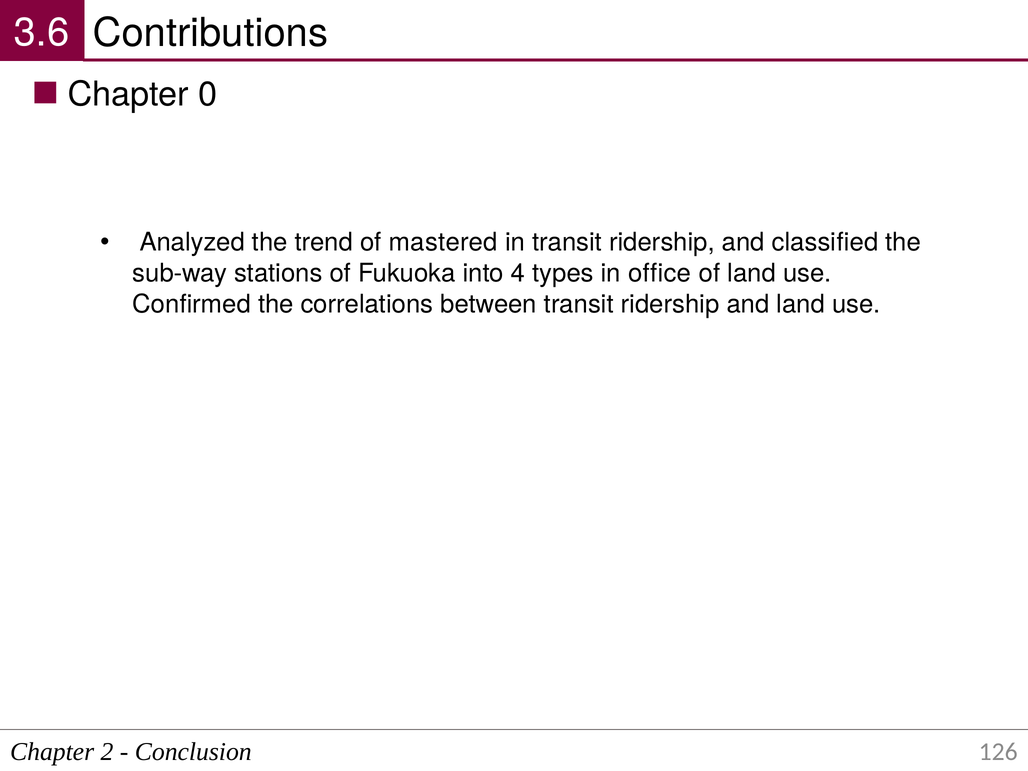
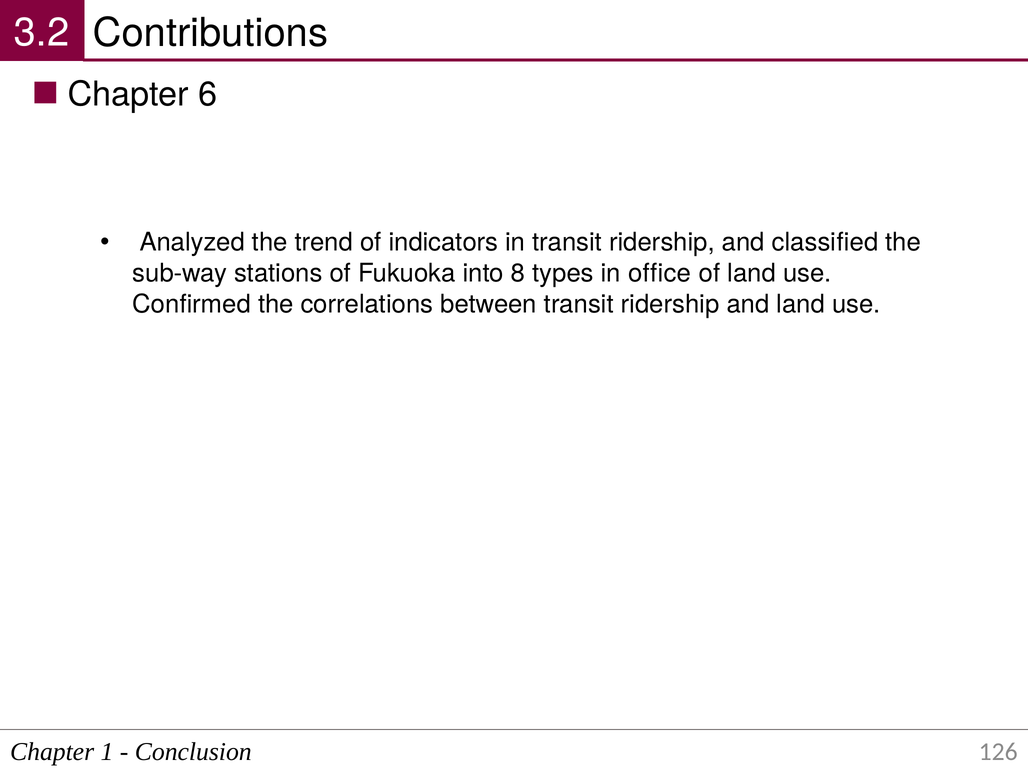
3.6: 3.6 -> 3.2
0: 0 -> 6
mastered: mastered -> indicators
4: 4 -> 8
2: 2 -> 1
